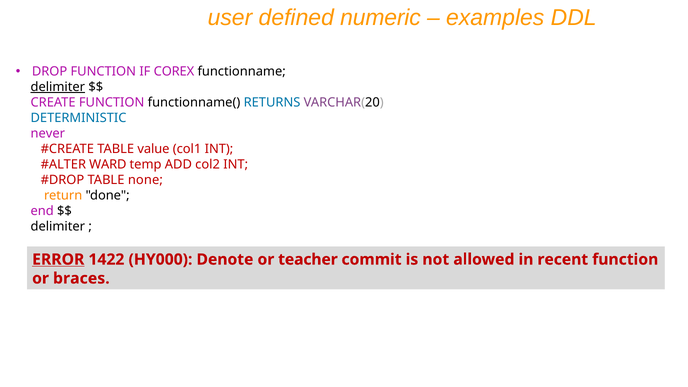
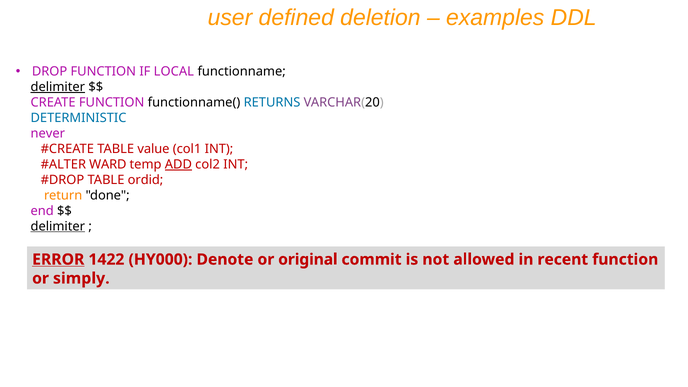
numeric: numeric -> deletion
COREX: COREX -> LOCAL
ADD underline: none -> present
none: none -> ordid
delimiter at (58, 226) underline: none -> present
teacher: teacher -> original
braces: braces -> simply
